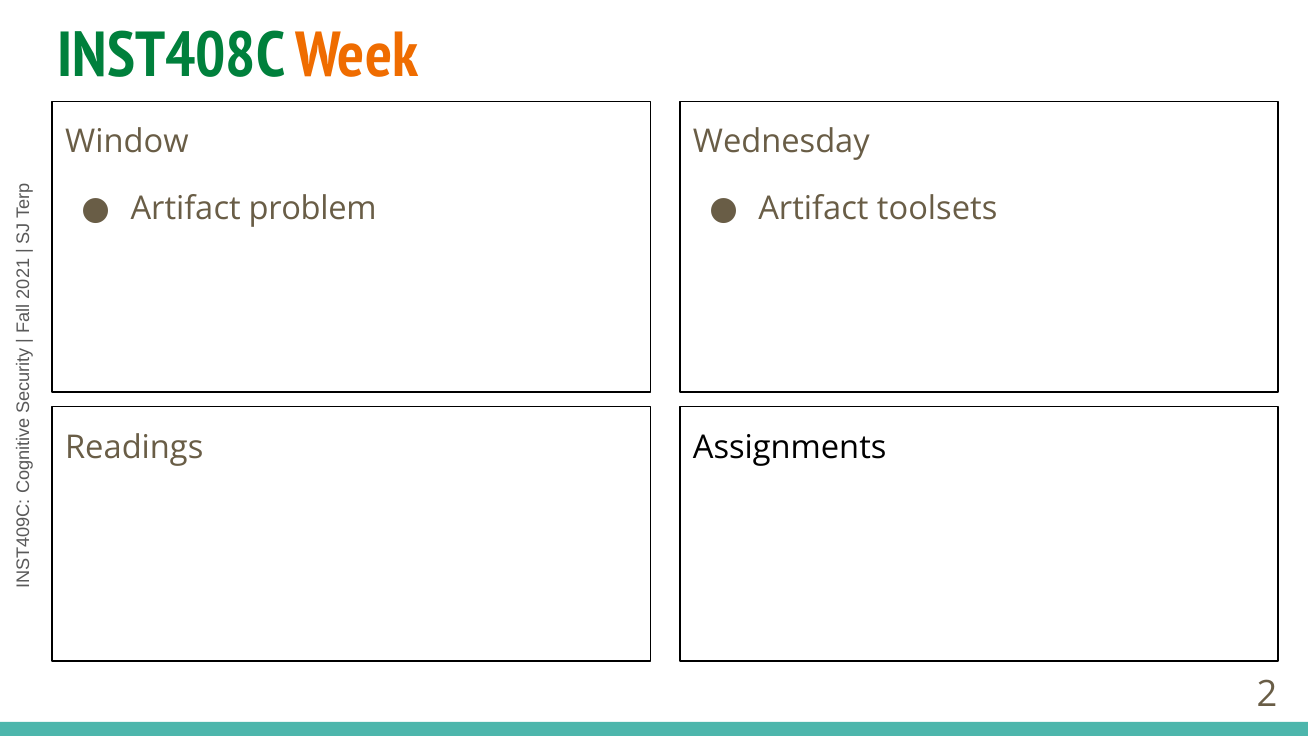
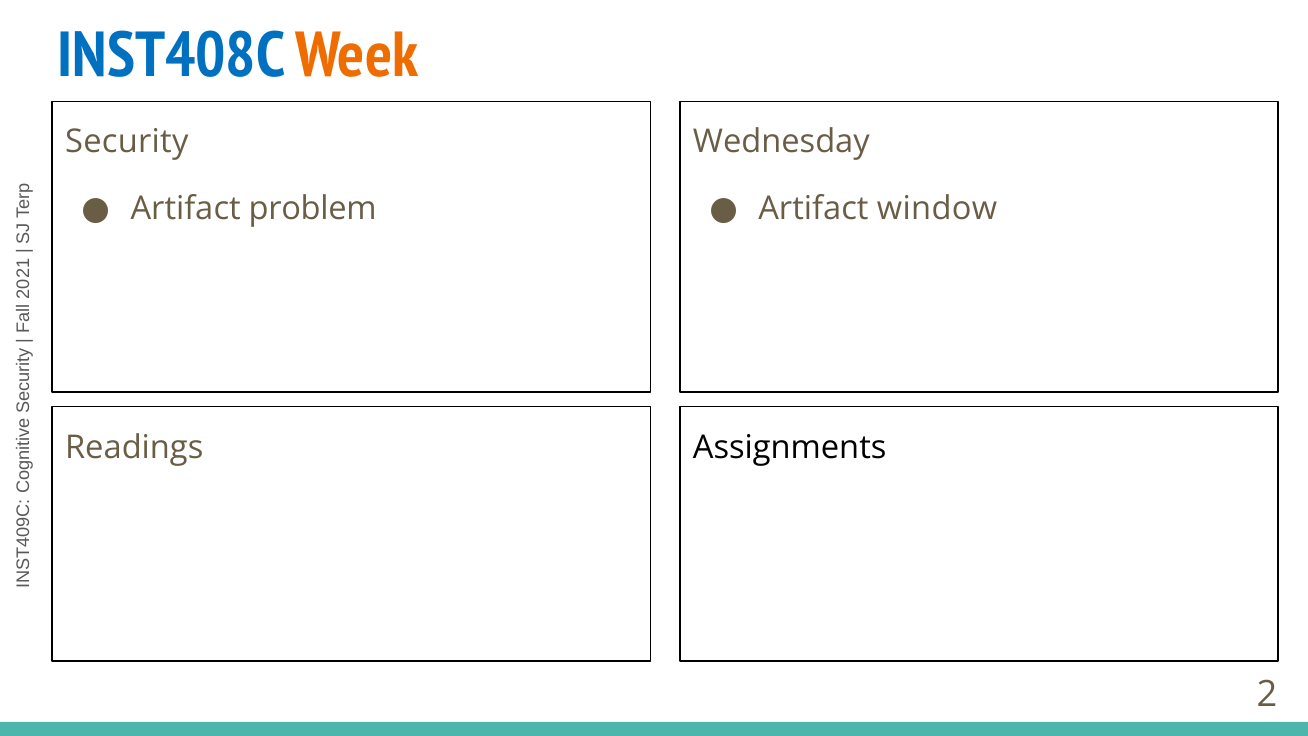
INST408C colour: green -> blue
Window: Window -> Security
toolsets: toolsets -> window
